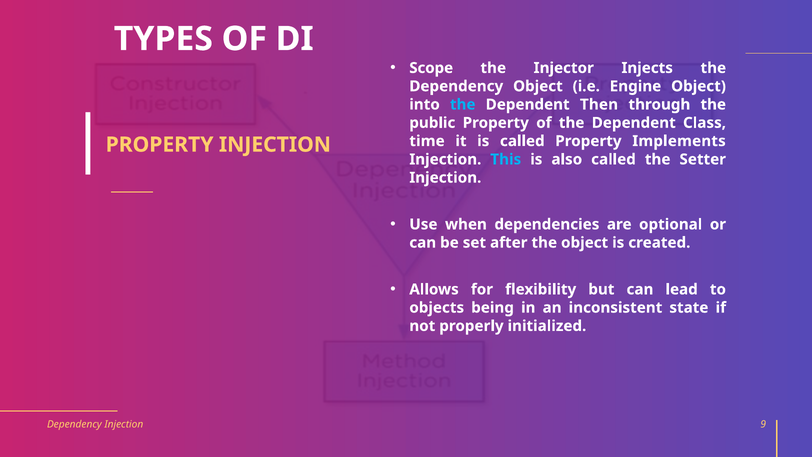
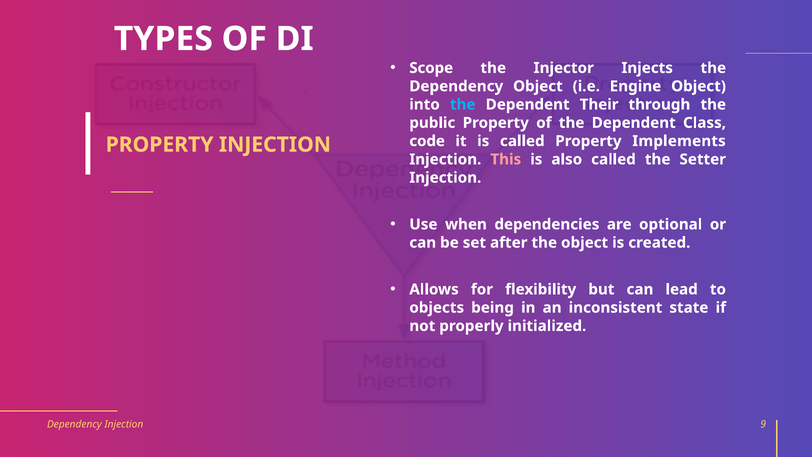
Then: Then -> Their
time: time -> code
This colour: light blue -> pink
